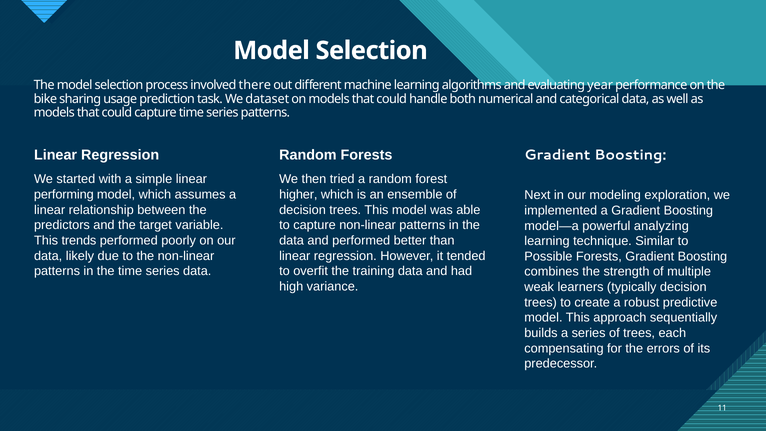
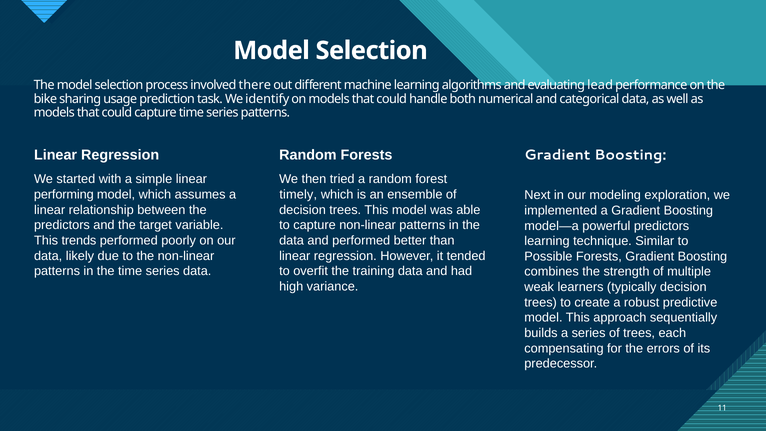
year: year -> lead
dataset: dataset -> identify
higher: higher -> timely
powerful analyzing: analyzing -> predictors
